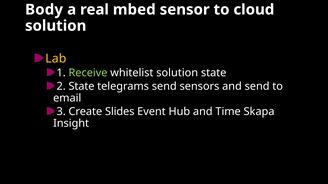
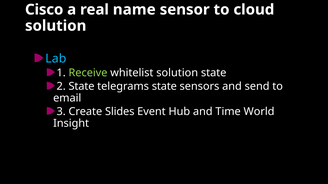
Body: Body -> Cisco
mbed: mbed -> name
Lab colour: yellow -> light blue
telegrams send: send -> state
Skapa: Skapa -> World
